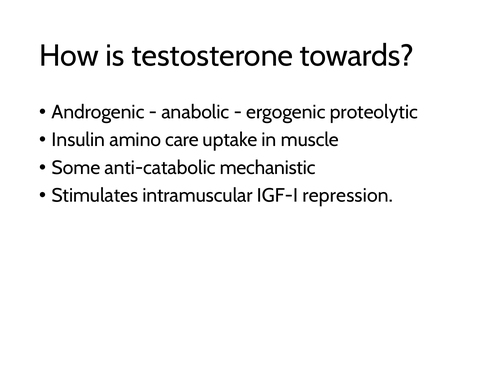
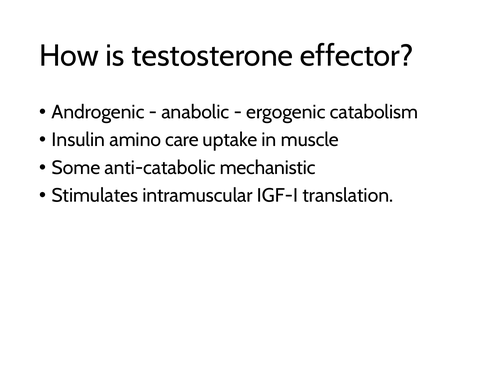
towards: towards -> effector
proteolytic: proteolytic -> catabolism
repression: repression -> translation
